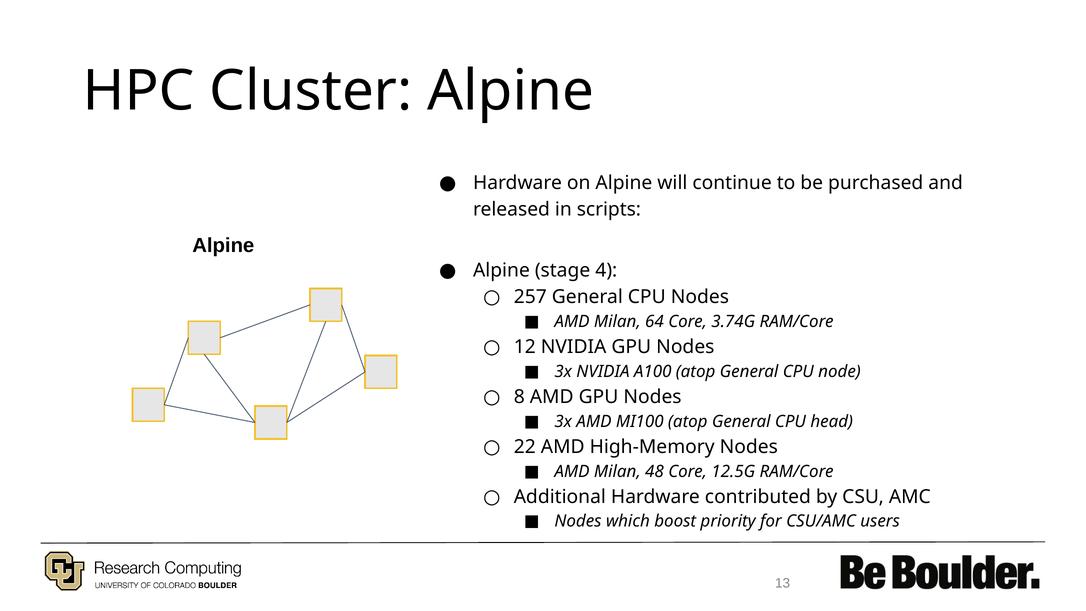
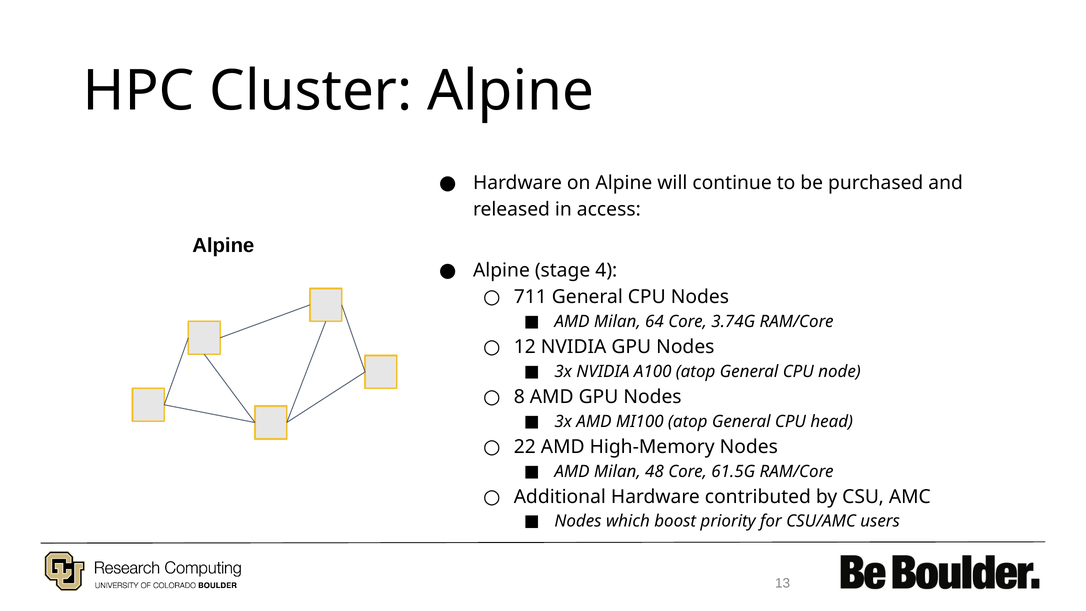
scripts: scripts -> access
257: 257 -> 711
12.5G: 12.5G -> 61.5G
